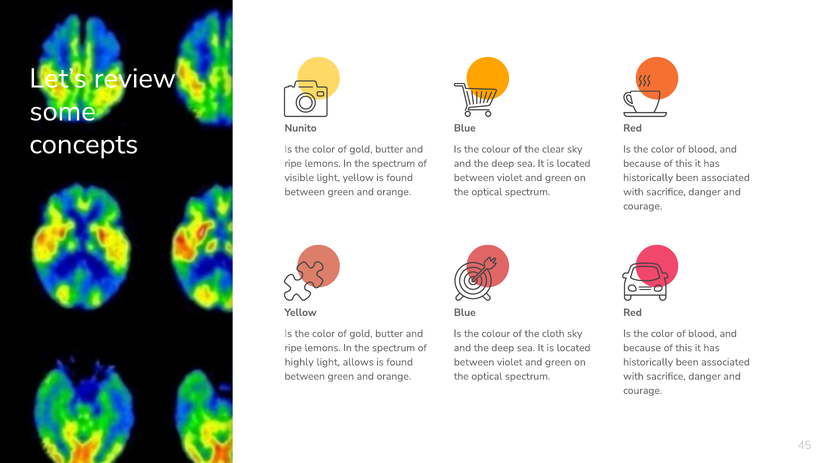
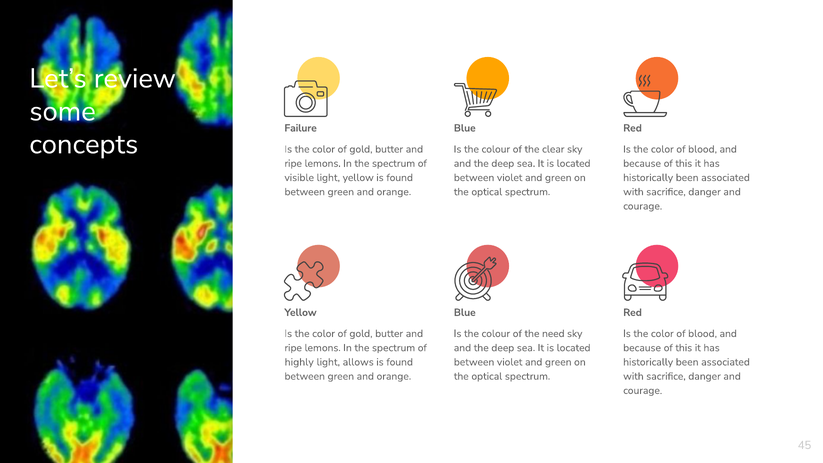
Nunito: Nunito -> Failure
cloth: cloth -> need
